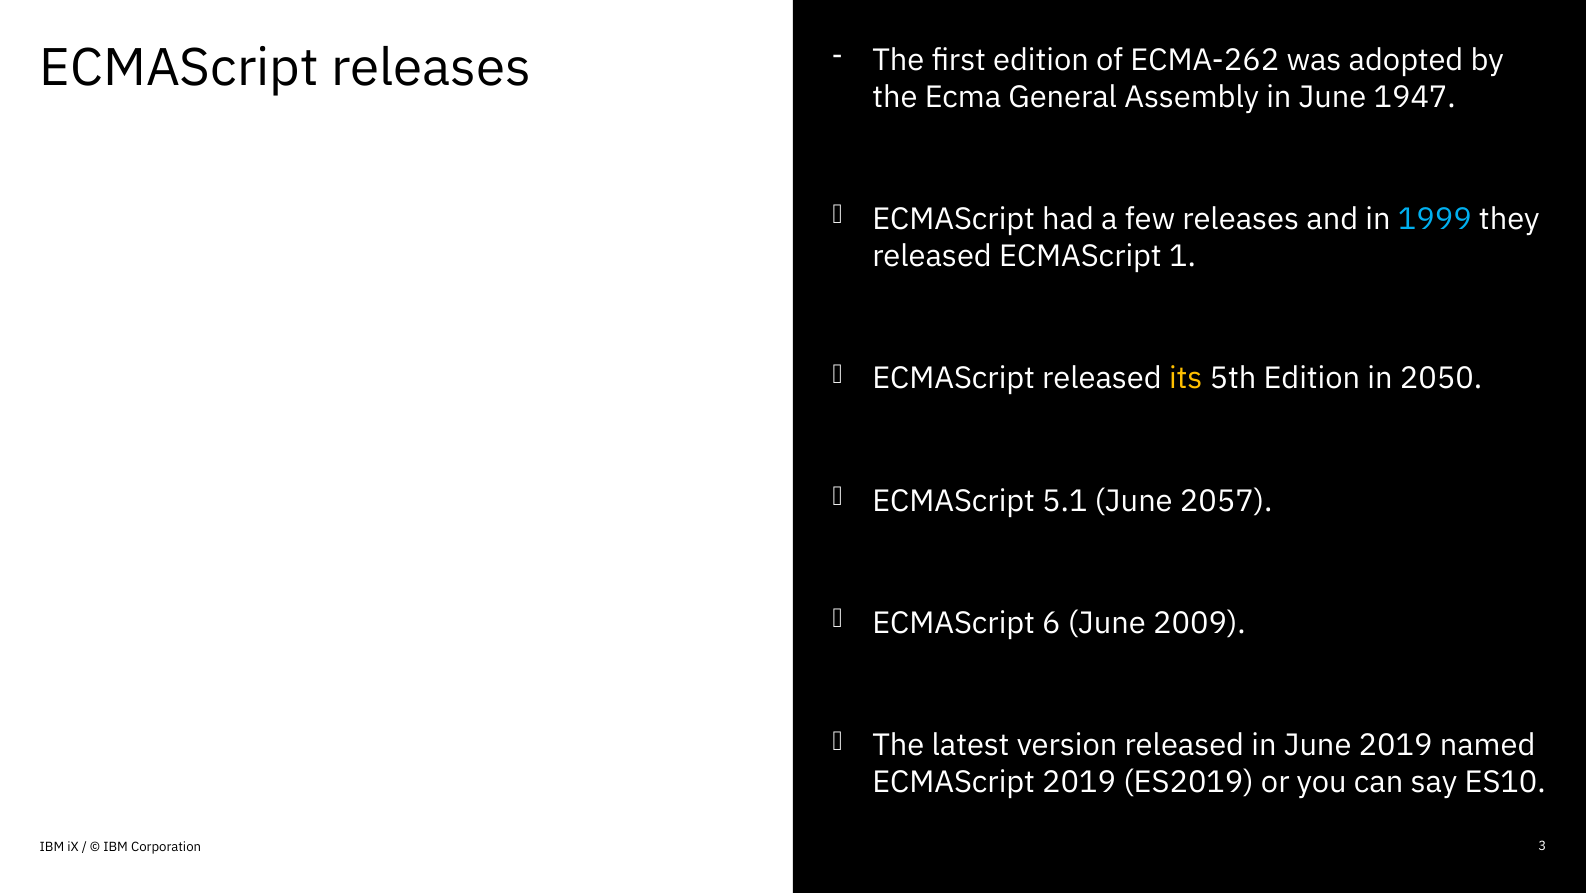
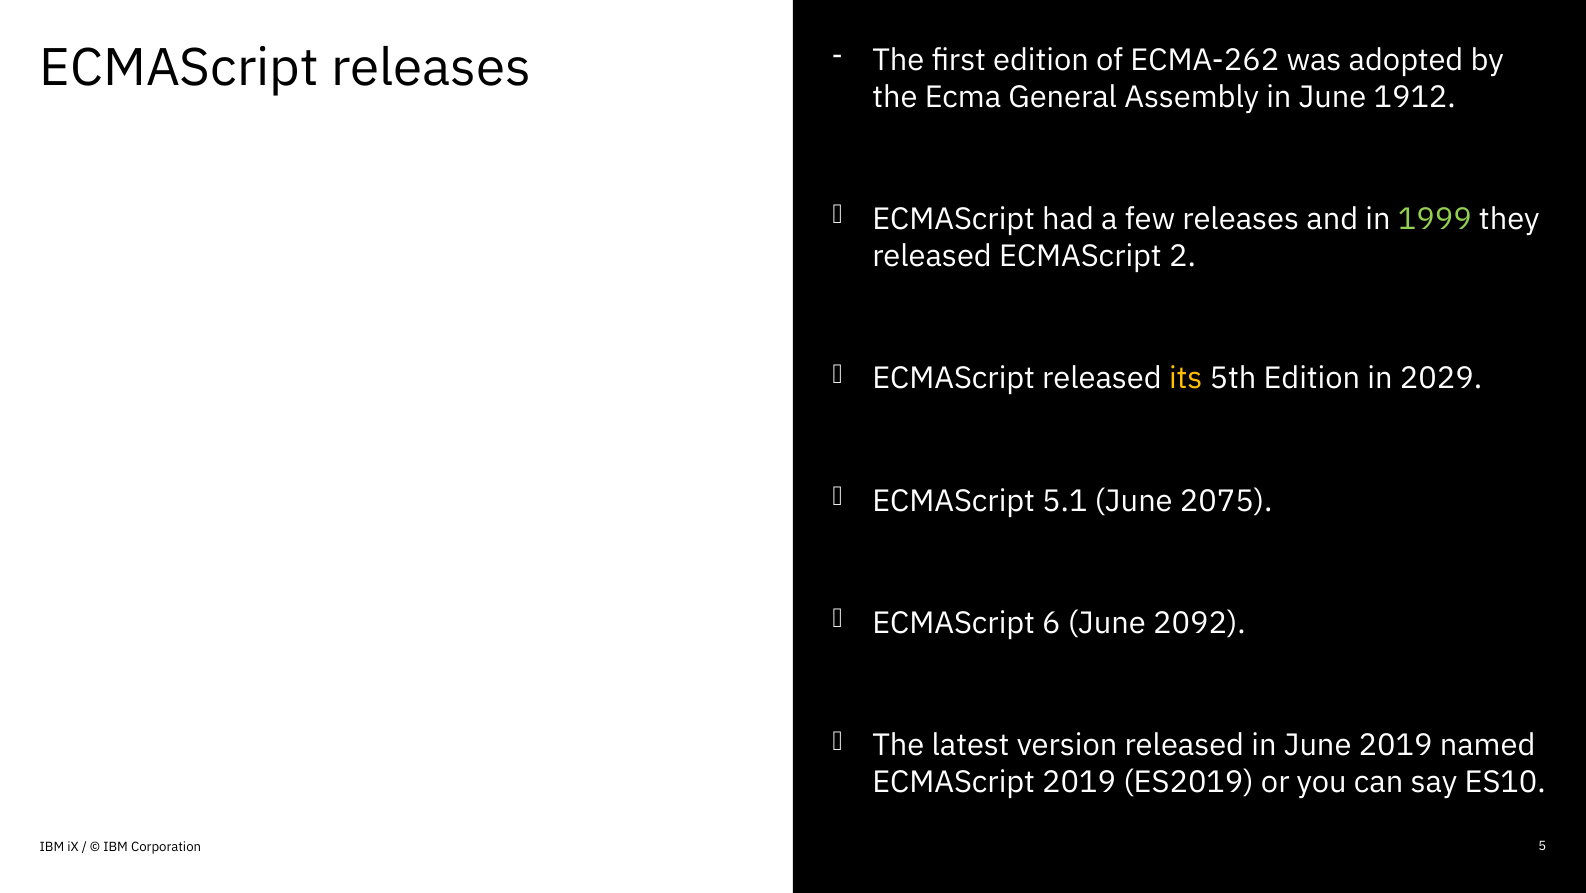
1947: 1947 -> 1912
1999 colour: light blue -> light green
1: 1 -> 2
2050: 2050 -> 2029
2057: 2057 -> 2075
2009: 2009 -> 2092
3: 3 -> 5
